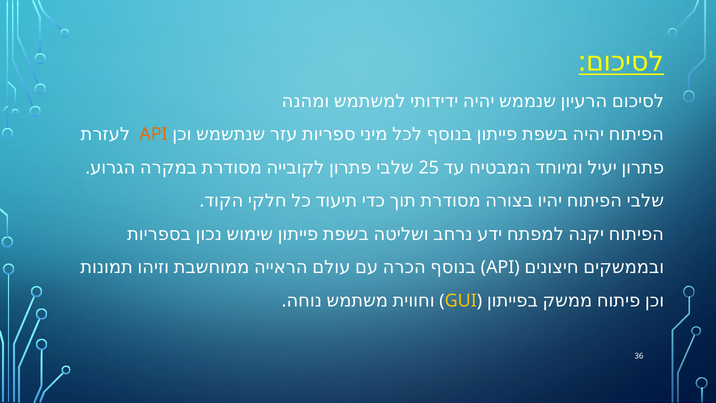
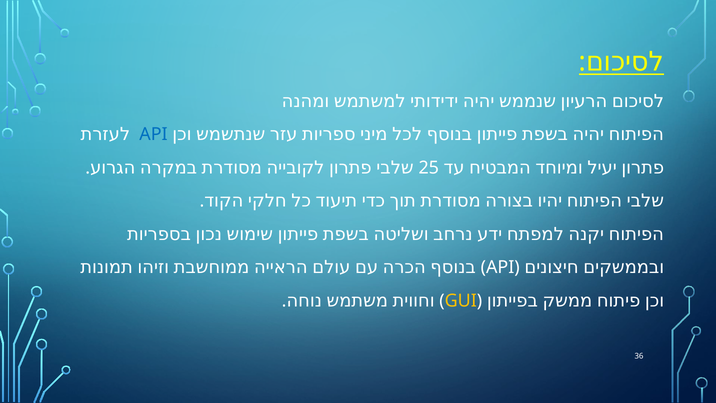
API at (154, 134) colour: orange -> blue
